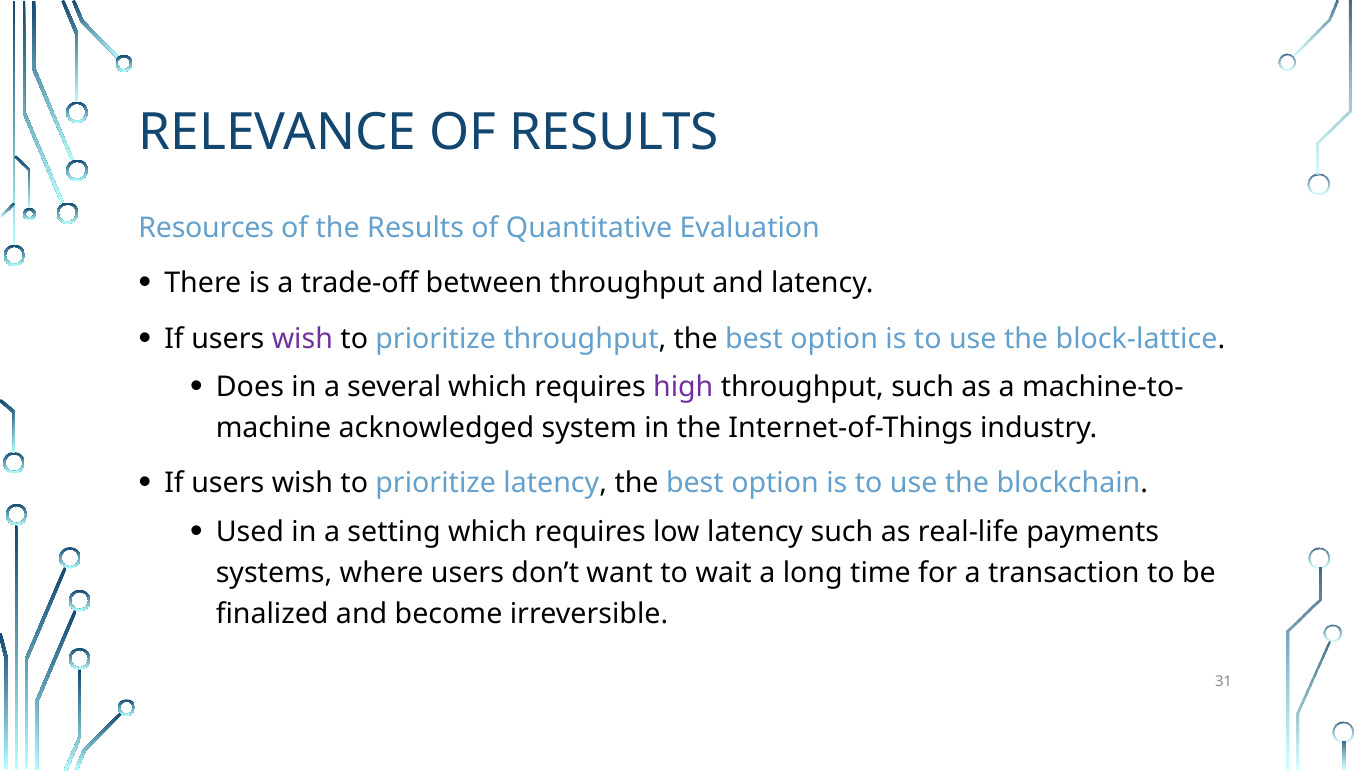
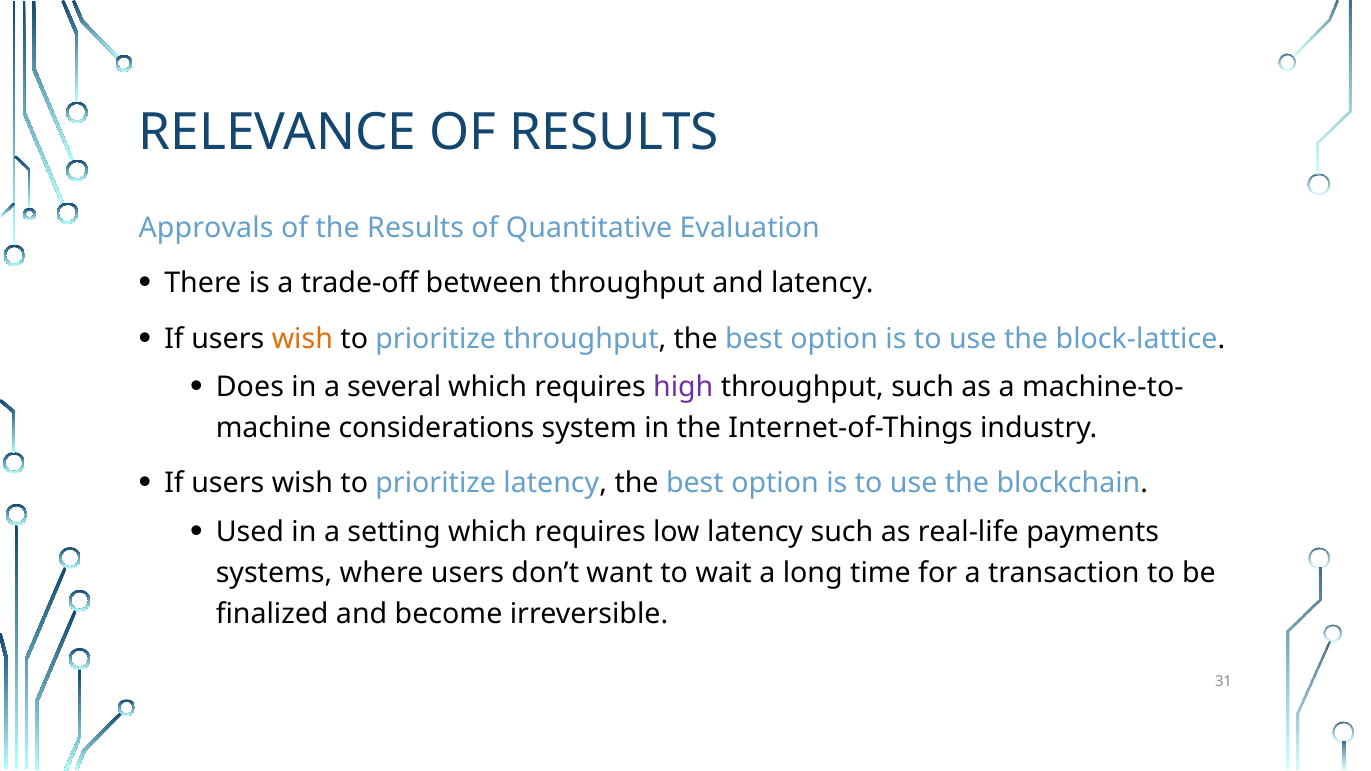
Resources: Resources -> Approvals
wish at (302, 339) colour: purple -> orange
acknowledged: acknowledged -> considerations
